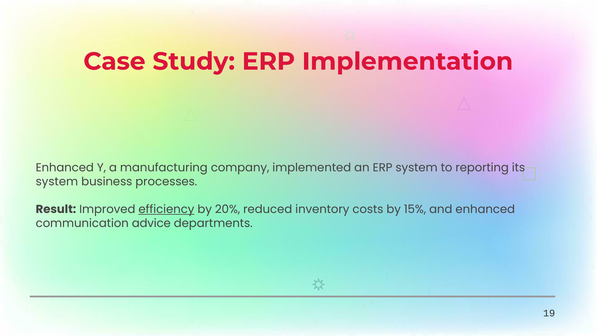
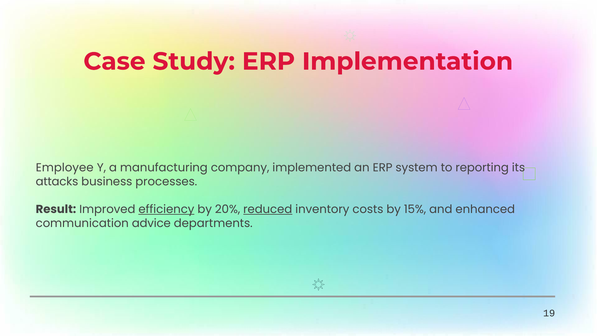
Enhanced at (65, 167): Enhanced -> Employee
system at (57, 181): system -> attacks
reduced underline: none -> present
